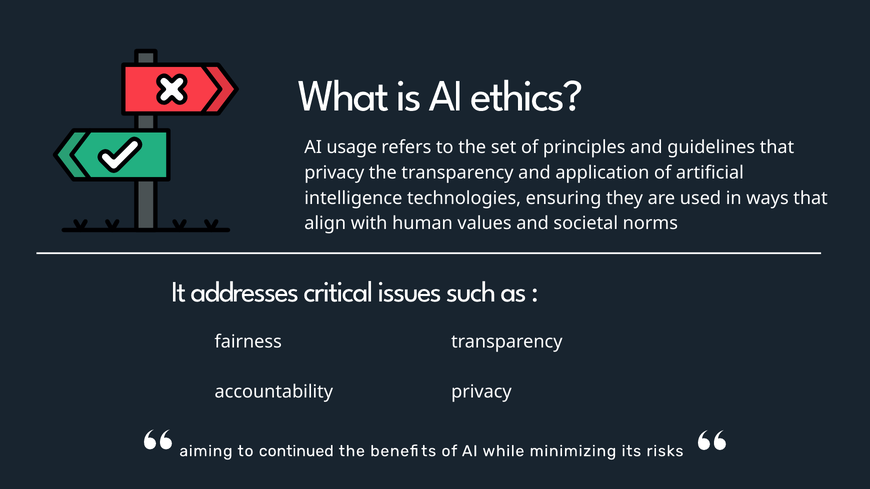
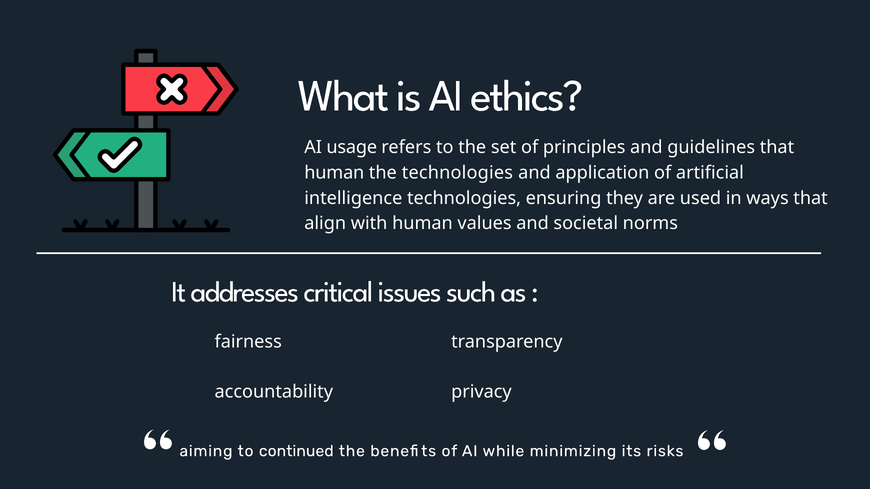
privacy at (334, 173): privacy -> human
the transparency: transparency -> technologies
